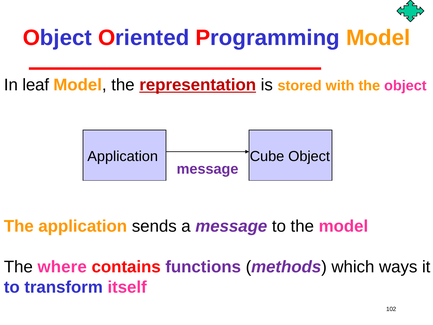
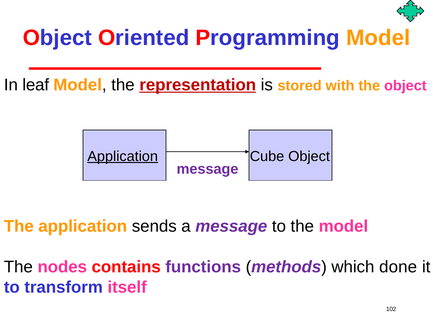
Application at (123, 156) underline: none -> present
where: where -> nodes
ways: ways -> done
